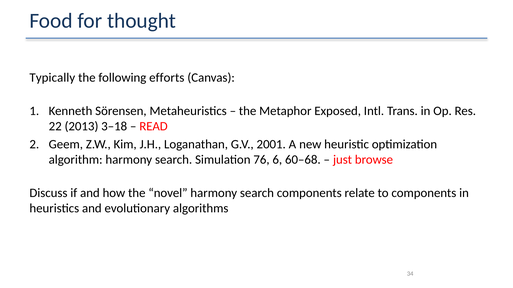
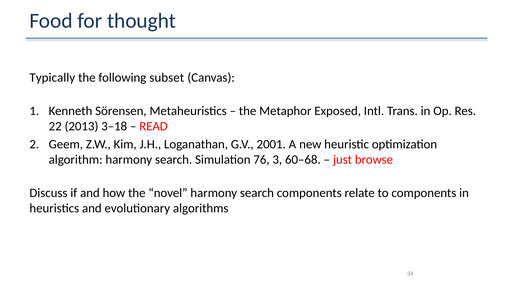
efforts: efforts -> subset
6: 6 -> 3
